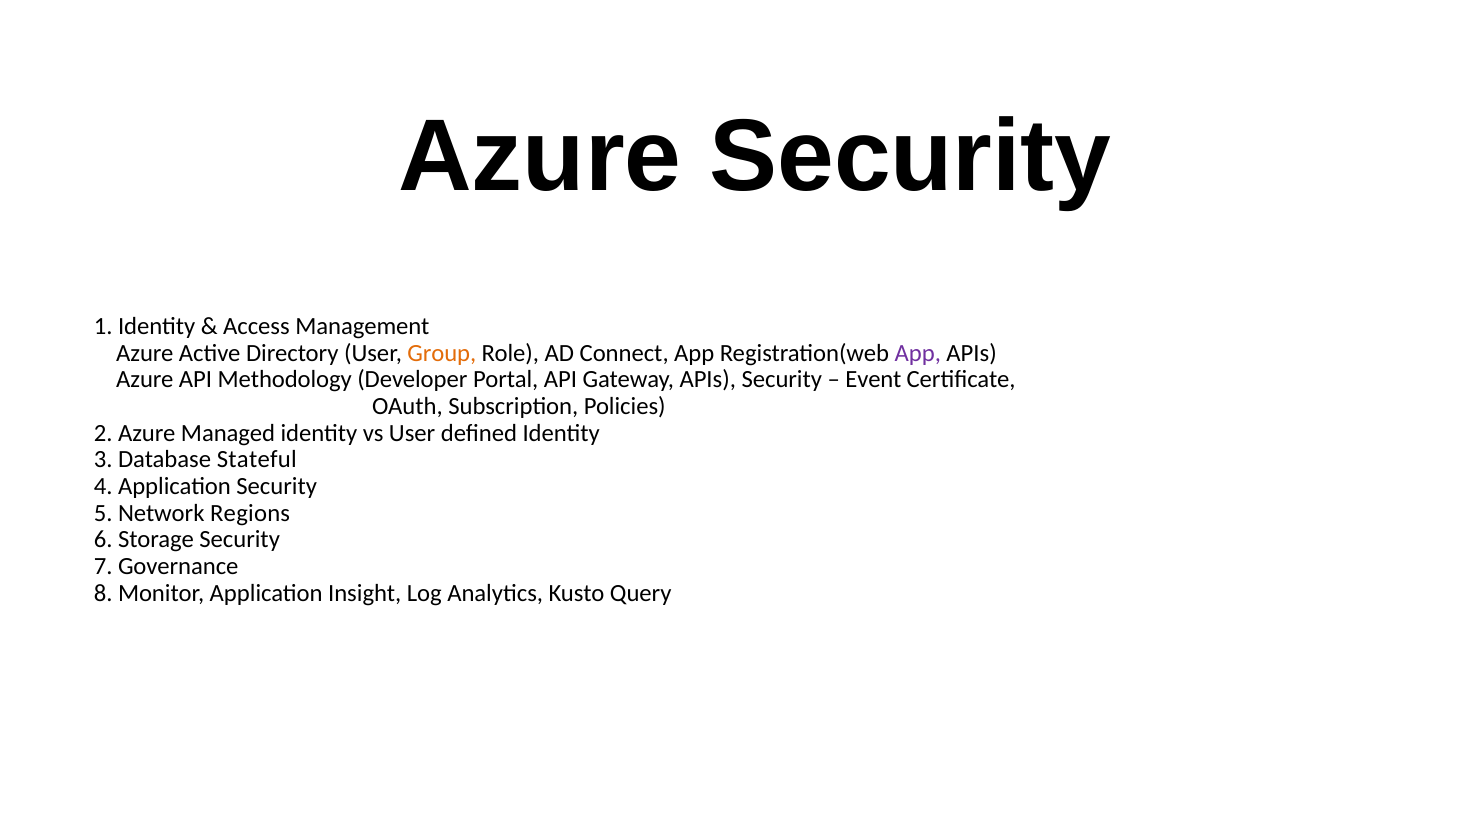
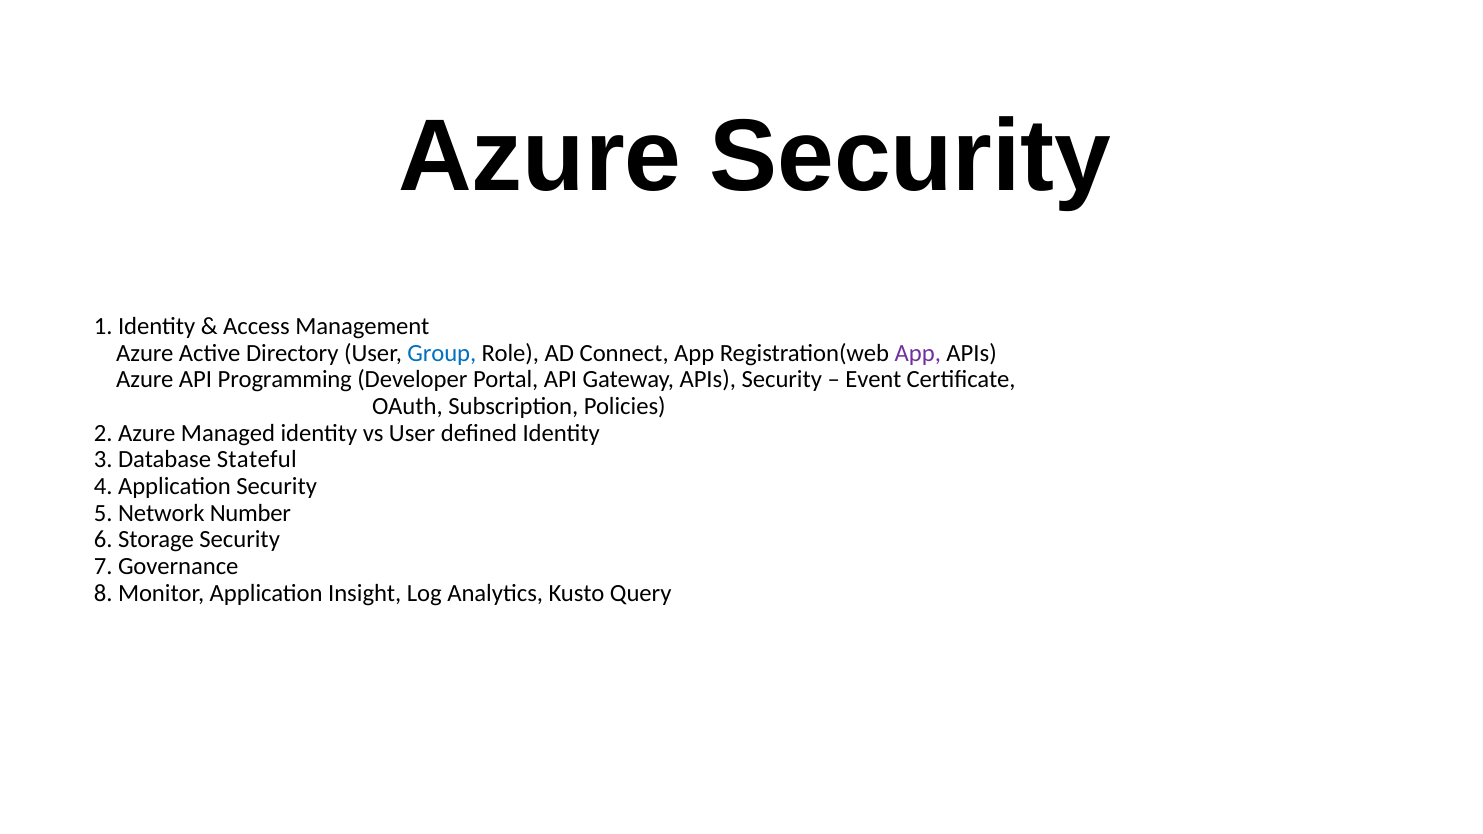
Group colour: orange -> blue
Methodology: Methodology -> Programming
Regions: Regions -> Number
